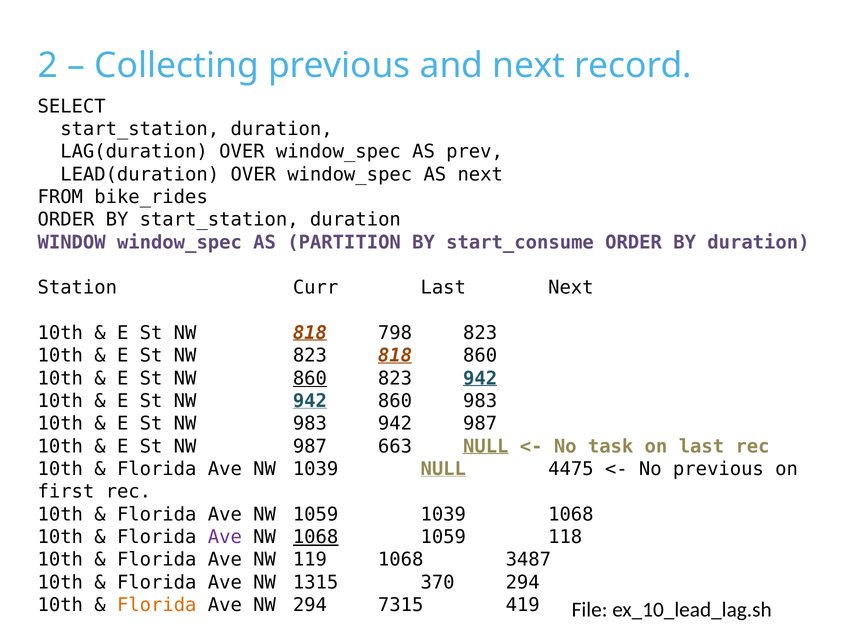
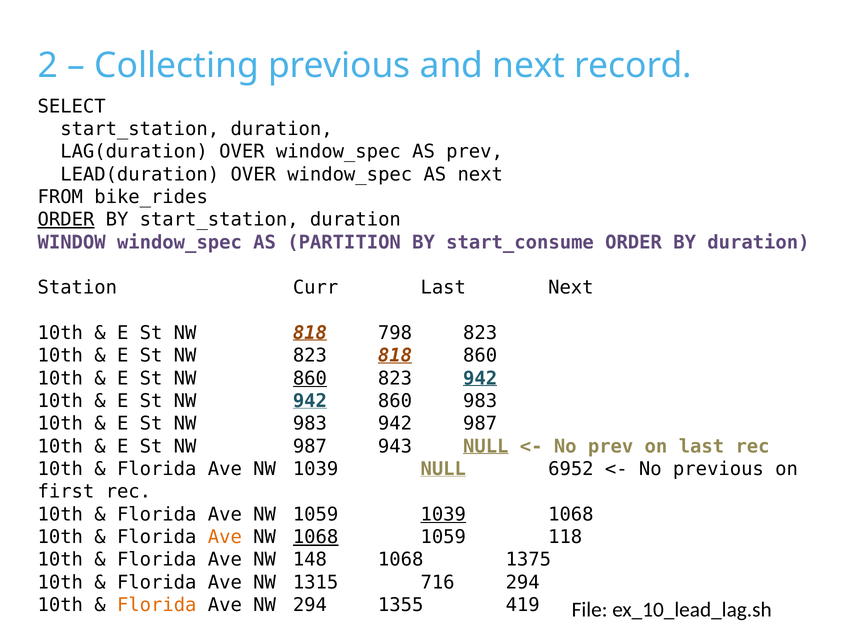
ORDER at (66, 220) underline: none -> present
663: 663 -> 943
No task: task -> prev
4475: 4475 -> 6952
1039 at (443, 515) underline: none -> present
Ave at (225, 537) colour: purple -> orange
119: 119 -> 148
3487: 3487 -> 1375
370: 370 -> 716
7315: 7315 -> 1355
